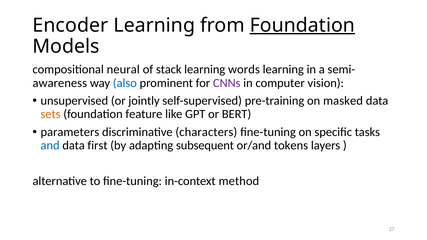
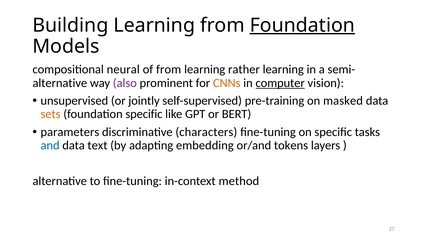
Encoder: Encoder -> Building
of stack: stack -> from
words: words -> rather
awareness at (60, 83): awareness -> alternative
also colour: blue -> purple
CNNs colour: purple -> orange
computer underline: none -> present
foundation feature: feature -> specific
first: first -> text
subsequent: subsequent -> embedding
